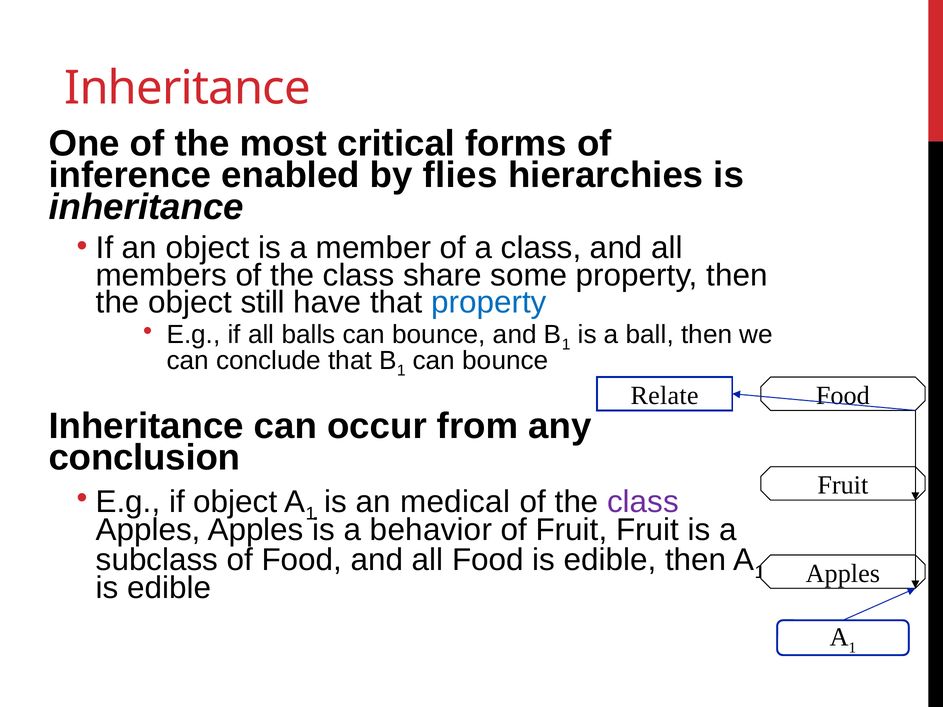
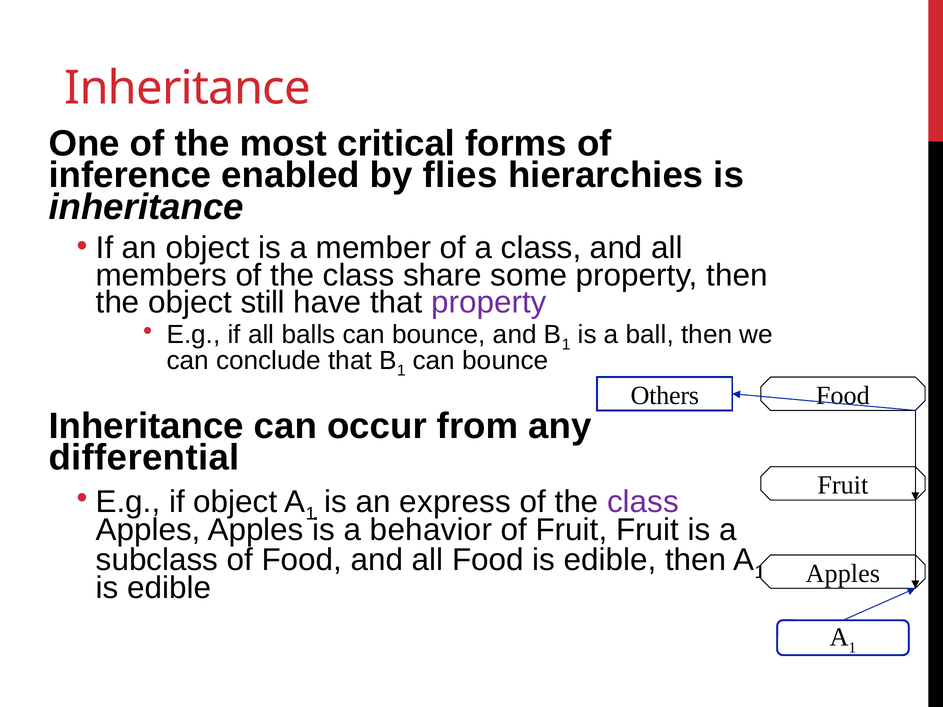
property at (489, 303) colour: blue -> purple
Relate: Relate -> Others
conclusion: conclusion -> differential
medical: medical -> express
